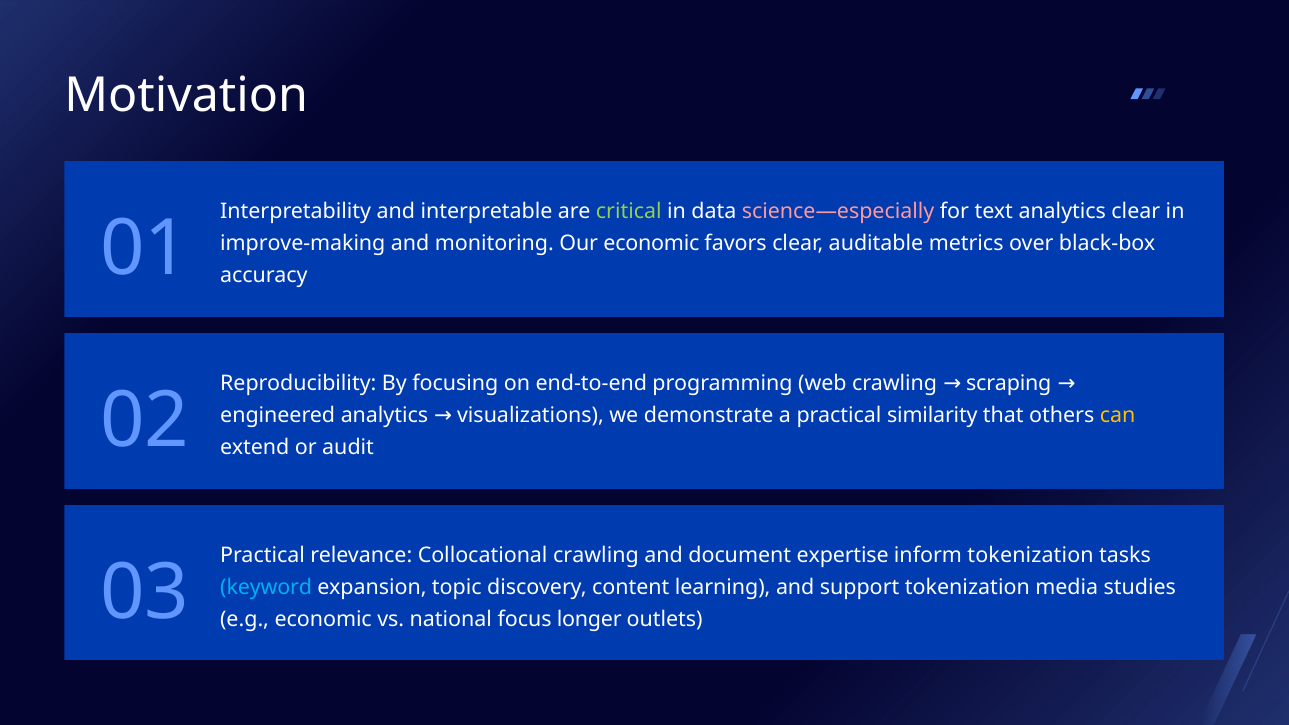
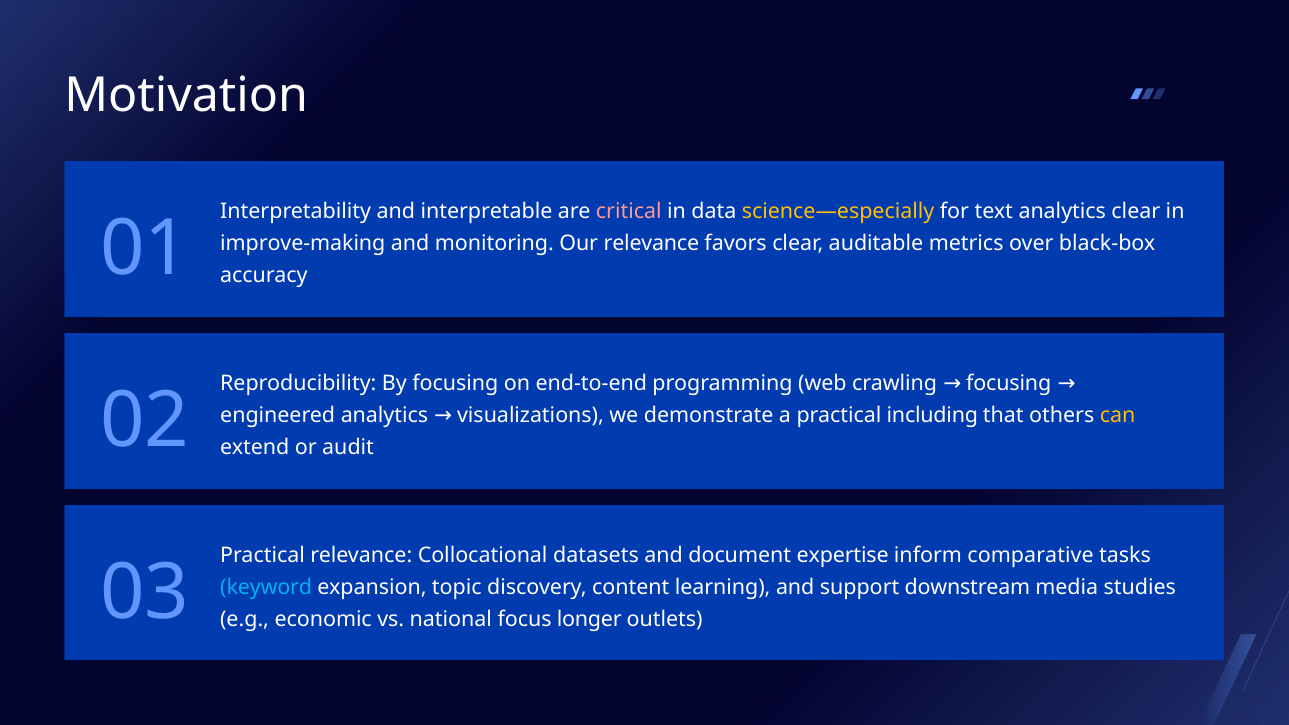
critical colour: light green -> pink
science—especially colour: pink -> yellow
Our economic: economic -> relevance
crawling scraping: scraping -> focusing
similarity: similarity -> including
Collocational crawling: crawling -> datasets
inform tokenization: tokenization -> comparative
support tokenization: tokenization -> downstream
